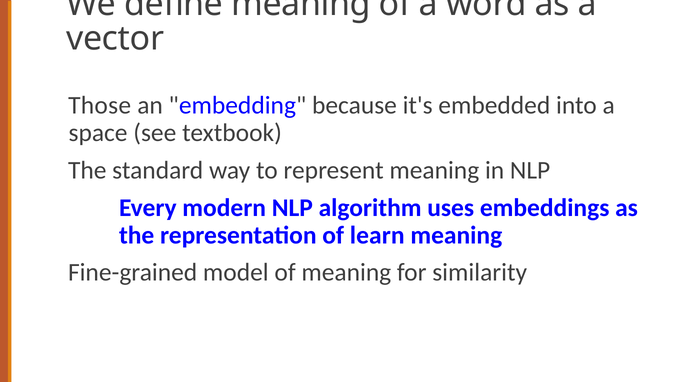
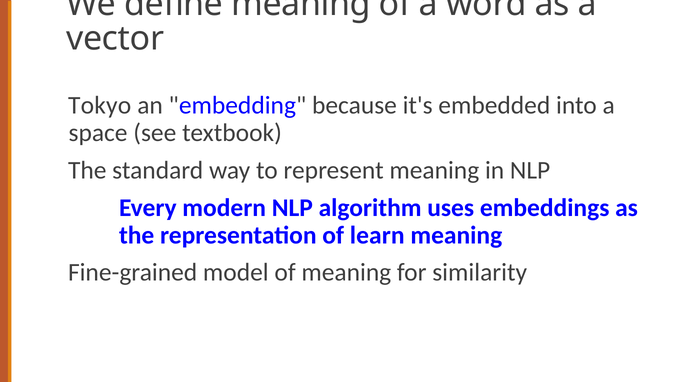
Those: Those -> Tokyo
